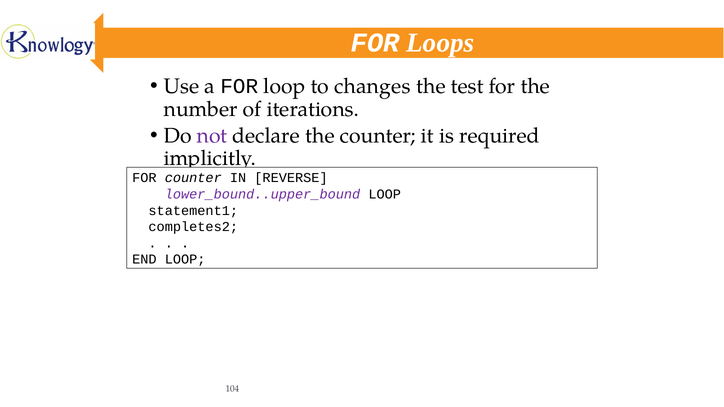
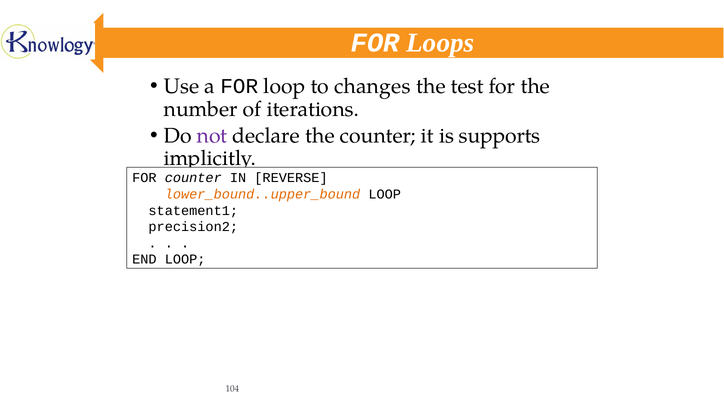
required: required -> supports
lower_bound..upper_bound colour: purple -> orange
completes2: completes2 -> precision2
